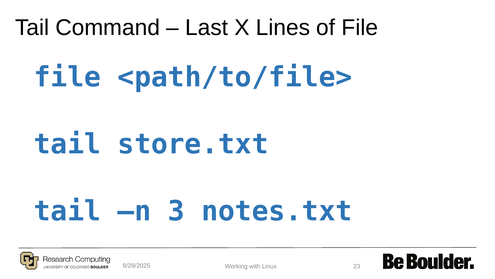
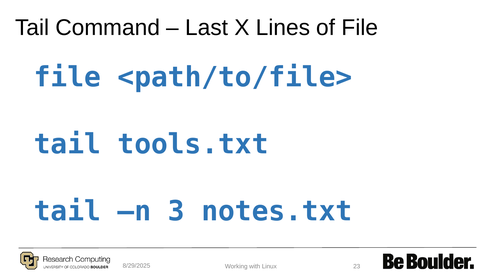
store.txt: store.txt -> tools.txt
